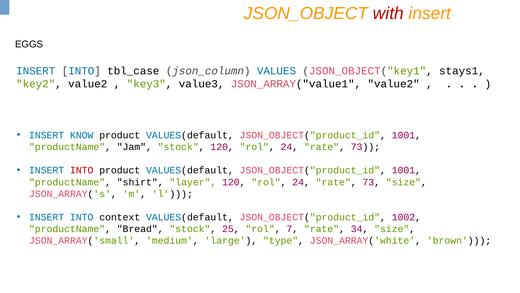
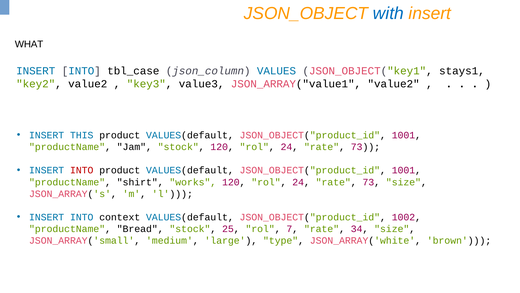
with colour: red -> blue
EGGS: EGGS -> WHAT
KNOW: KNOW -> THIS
layer: layer -> works
